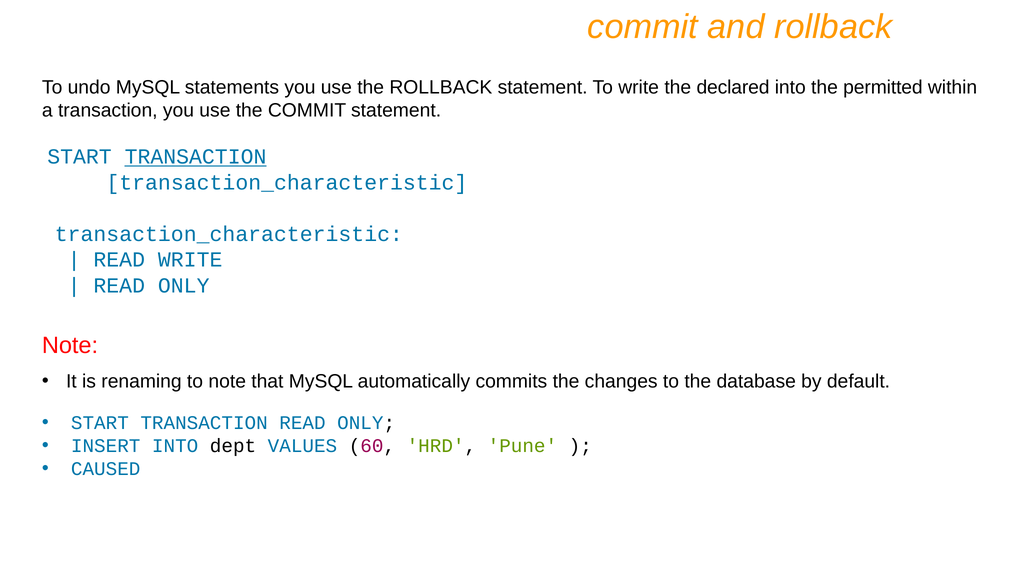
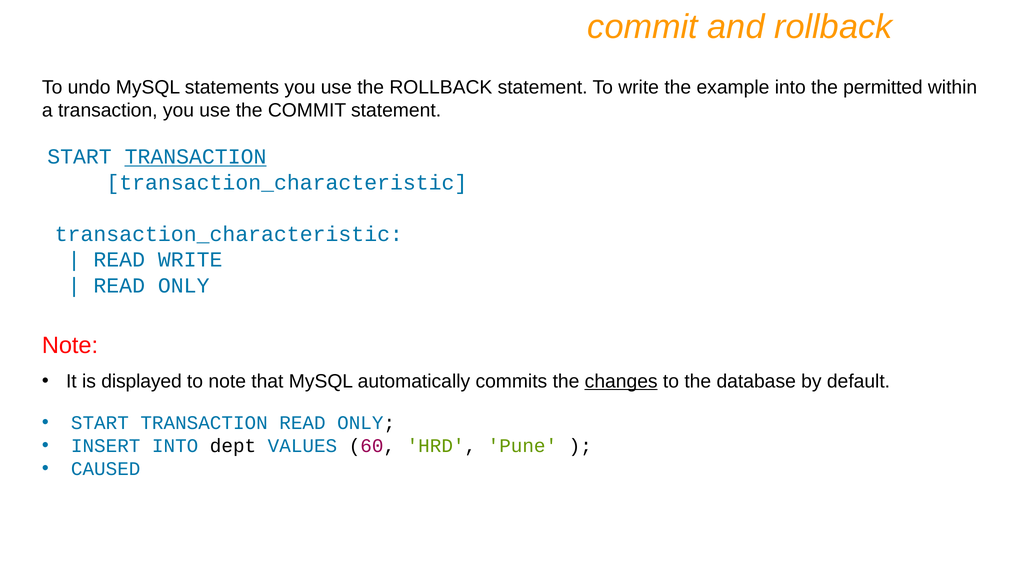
declared: declared -> example
renaming: renaming -> displayed
changes underline: none -> present
